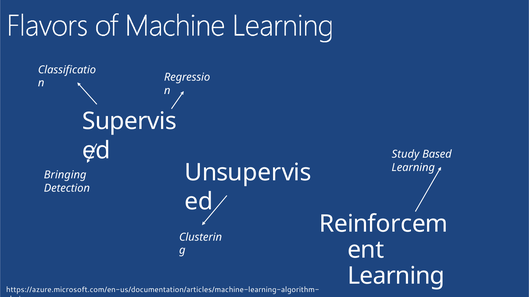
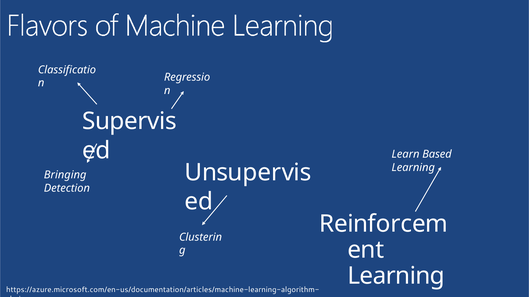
Study: Study -> Learn
